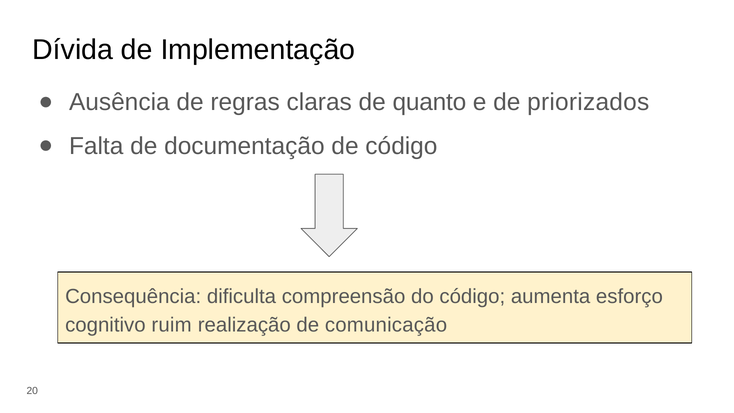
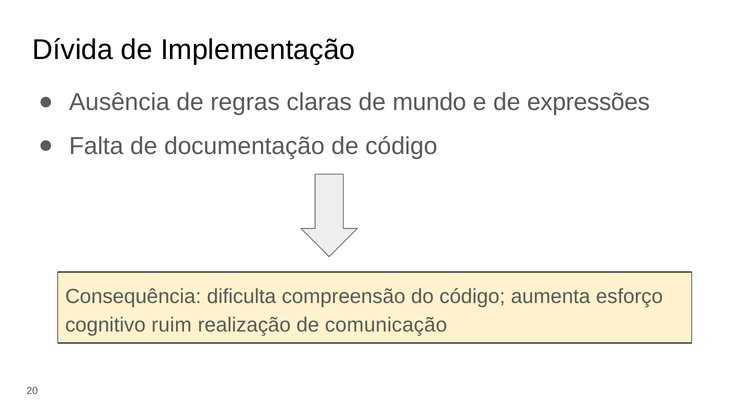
quanto: quanto -> mundo
priorizados: priorizados -> expressões
